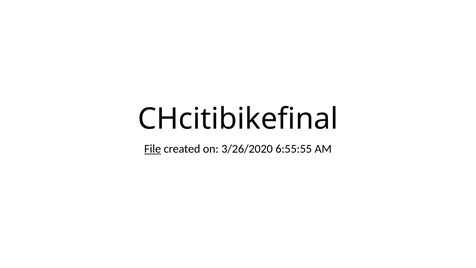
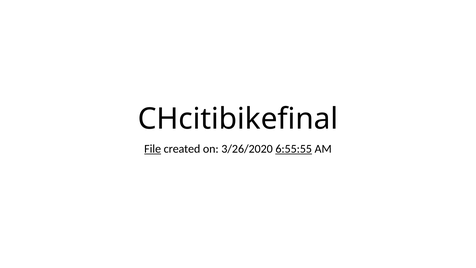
6:55:55 underline: none -> present
